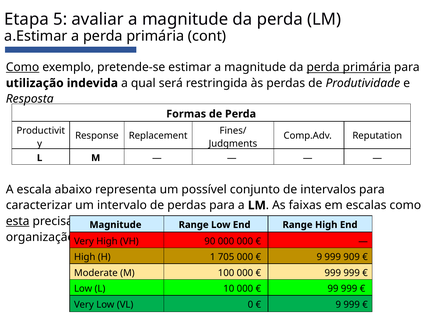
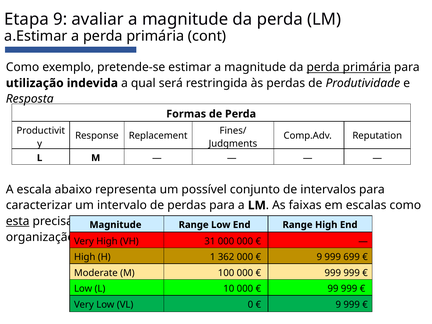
Etapa 5: 5 -> 9
Como at (23, 67) underline: present -> none
90: 90 -> 31
705: 705 -> 362
909: 909 -> 699
